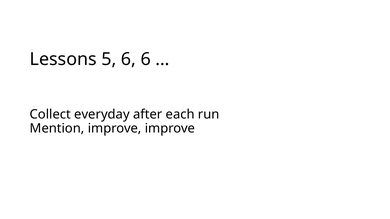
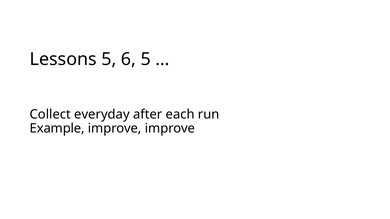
6 6: 6 -> 5
Mention: Mention -> Example
